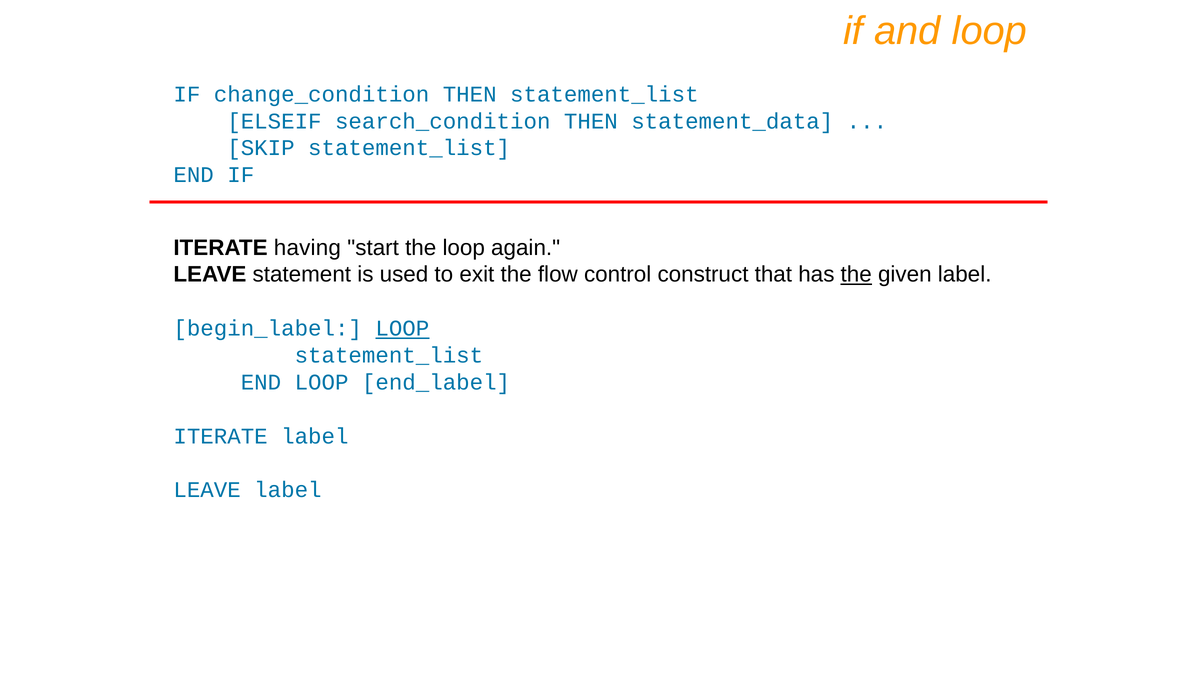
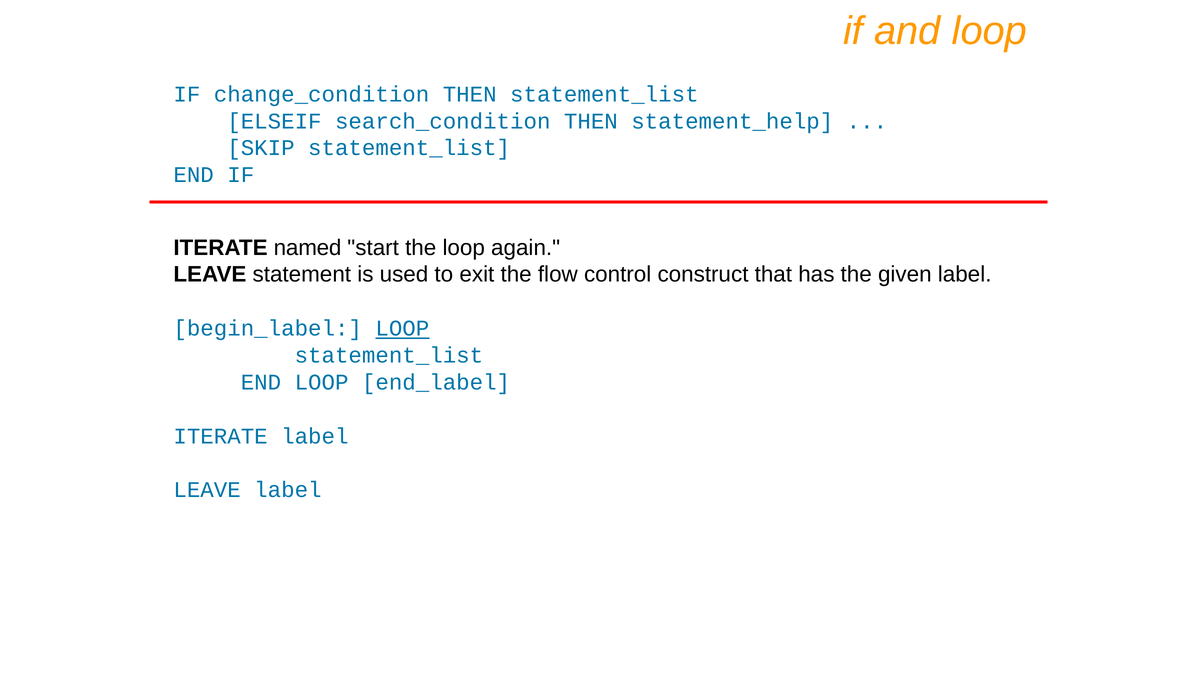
statement_data: statement_data -> statement_help
having: having -> named
the at (856, 275) underline: present -> none
